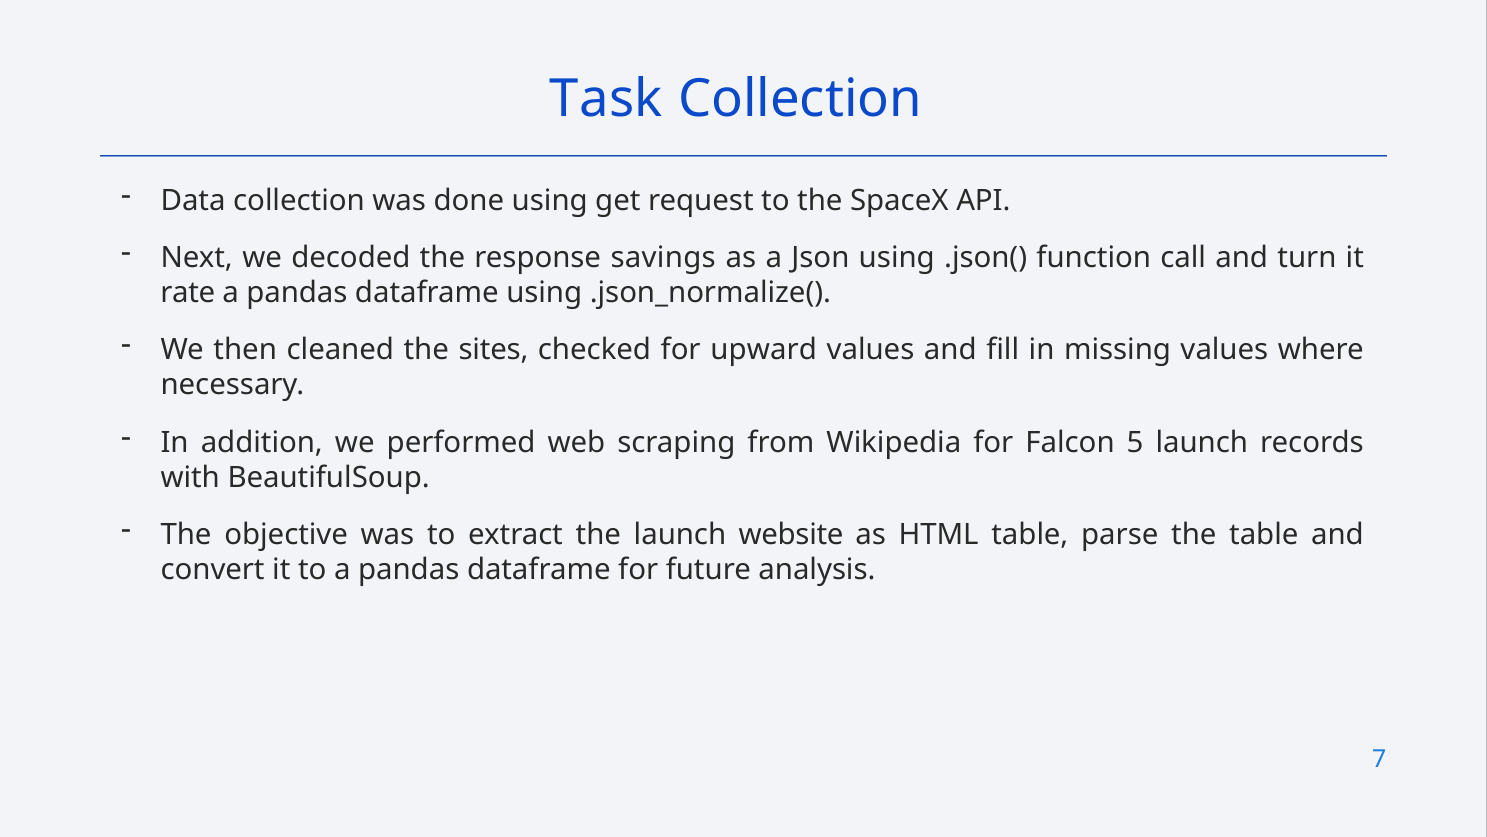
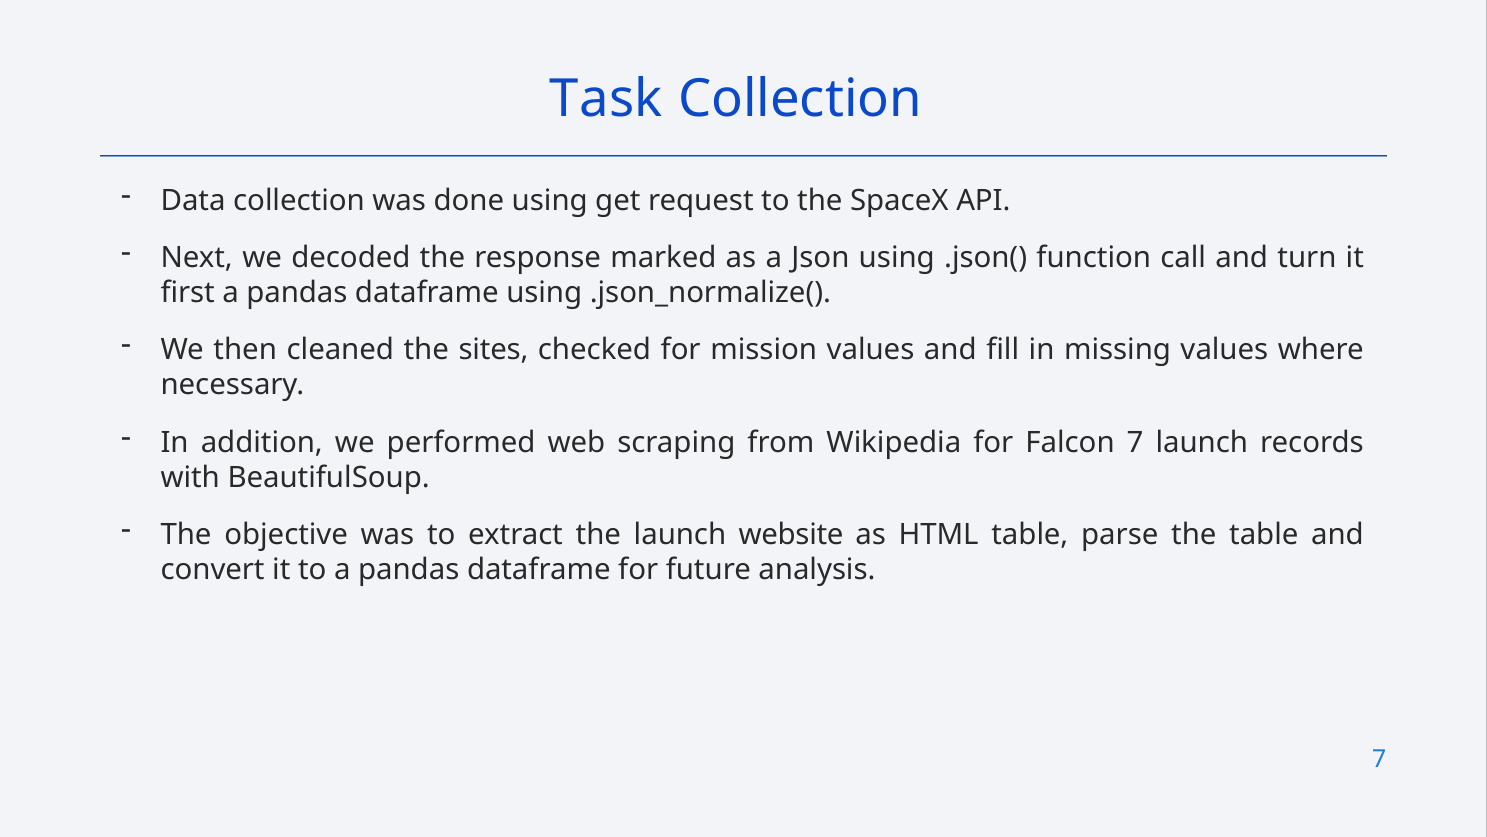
savings: savings -> marked
rate: rate -> first
upward: upward -> mission
Falcon 5: 5 -> 7
